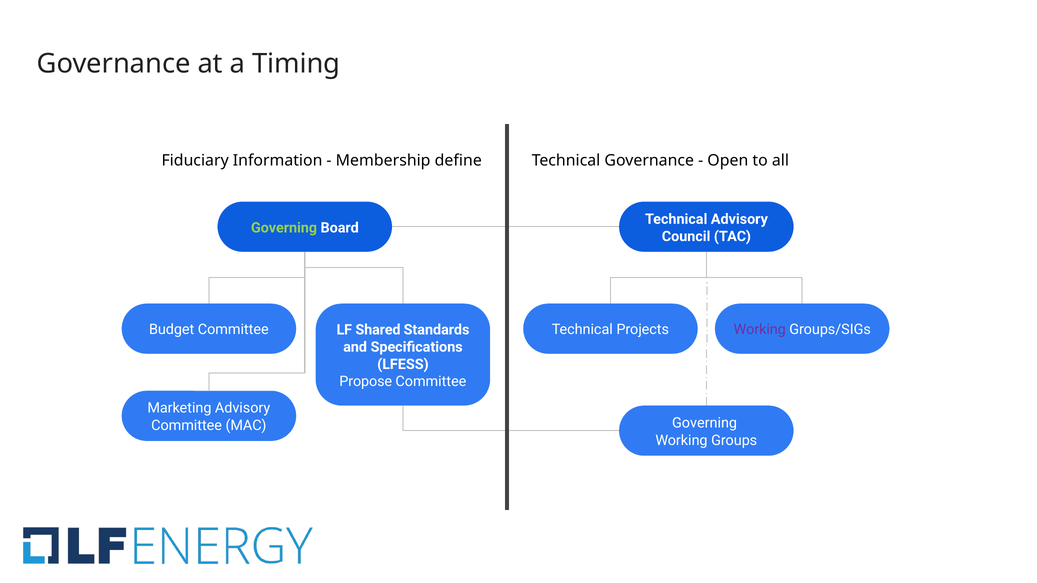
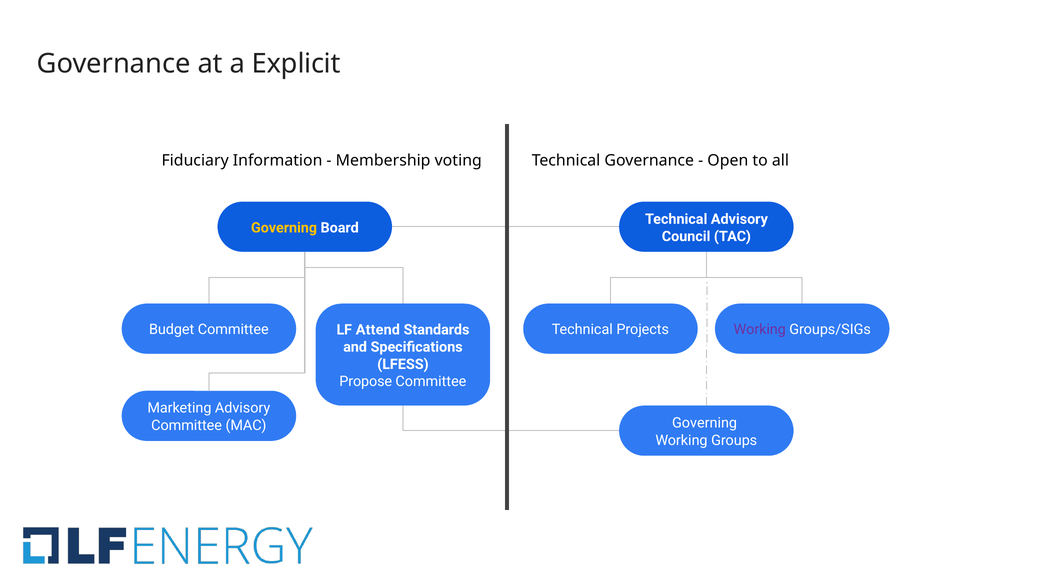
Timing: Timing -> Explicit
define: define -> voting
Governing at (284, 228) colour: light green -> yellow
Shared: Shared -> Attend
